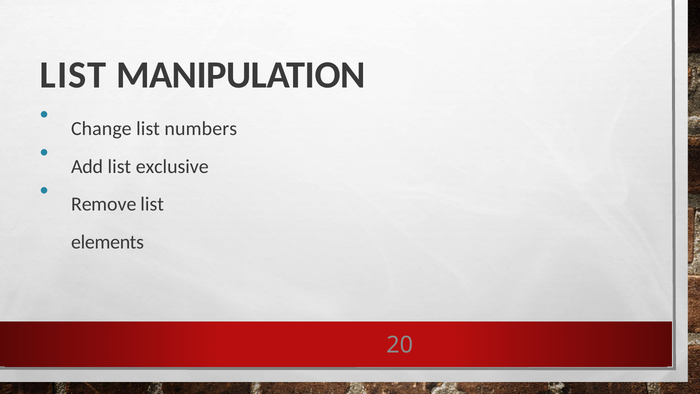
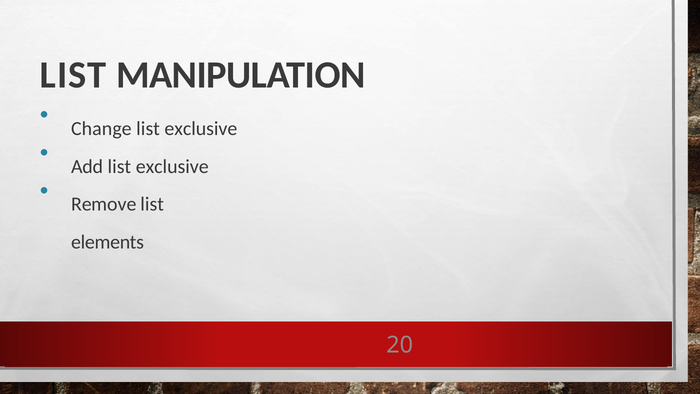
Change list numbers: numbers -> exclusive
